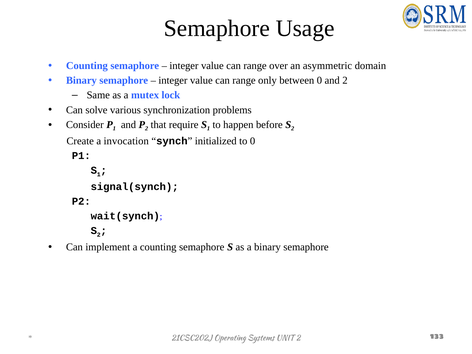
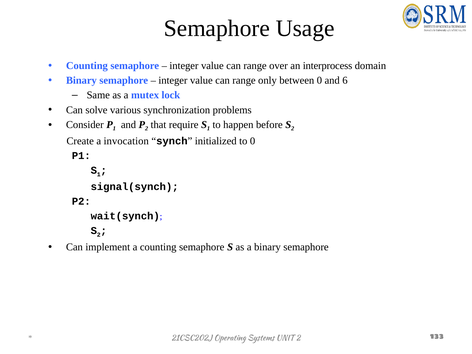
asymmetric: asymmetric -> interprocess
and 2: 2 -> 6
